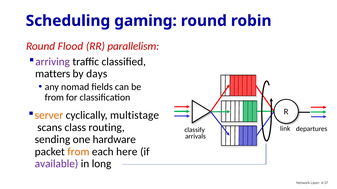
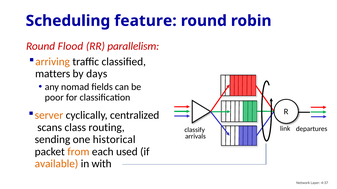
gaming: gaming -> feature
arriving colour: purple -> orange
from at (54, 98): from -> poor
multistage: multistage -> centralized
hardware: hardware -> historical
here: here -> used
available colour: purple -> orange
long: long -> with
